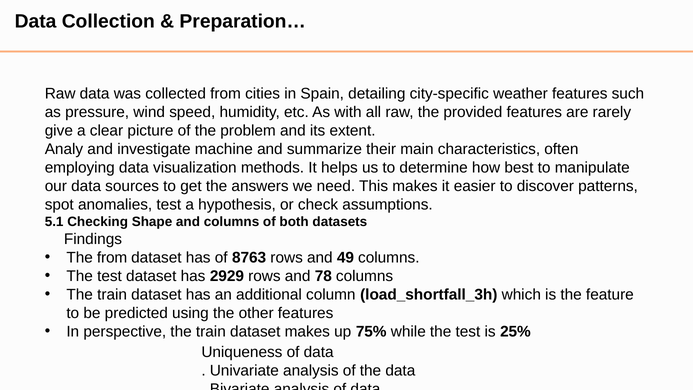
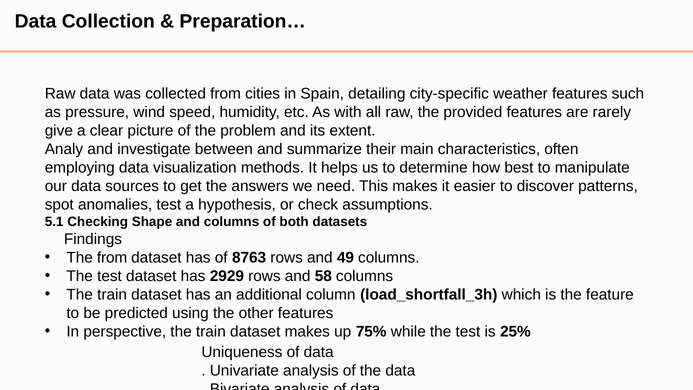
machine: machine -> between
78: 78 -> 58
